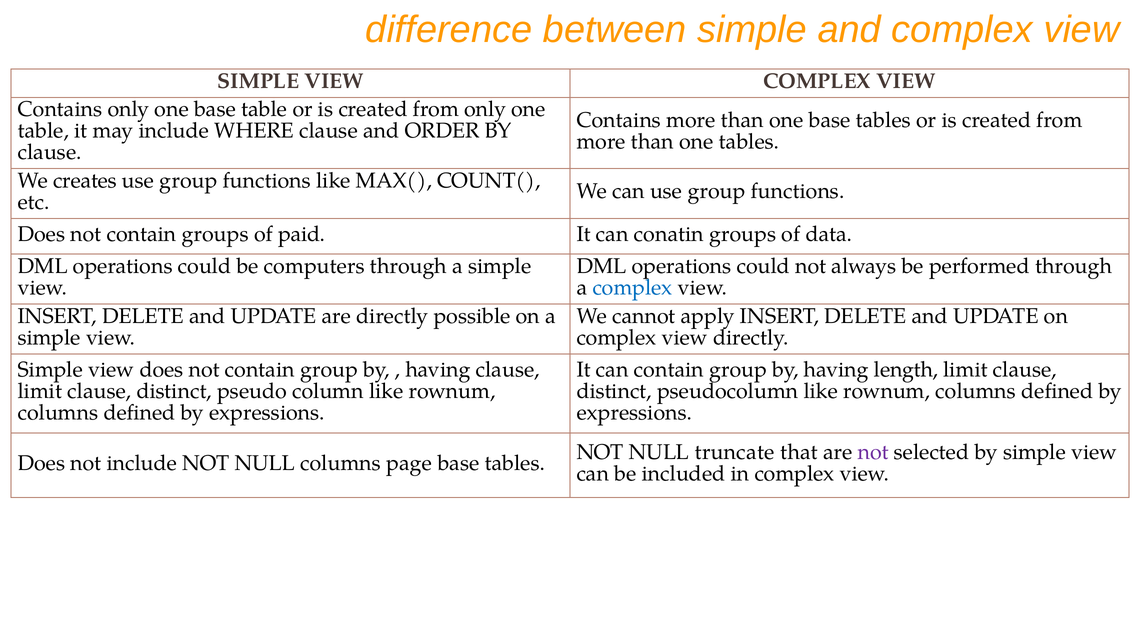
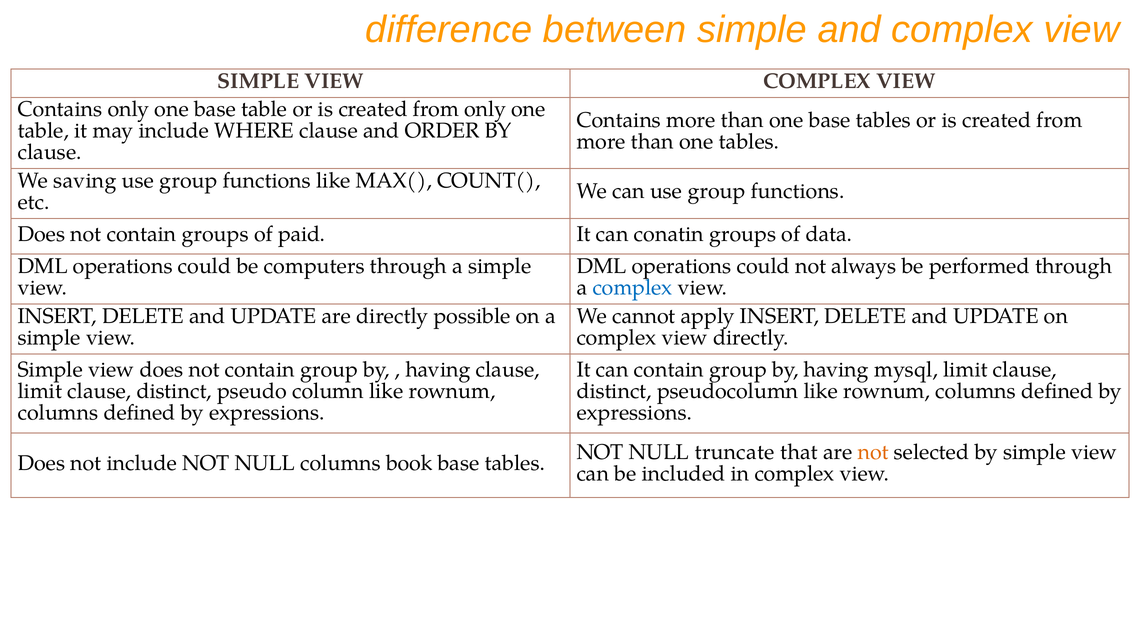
creates: creates -> saving
length: length -> mysql
not at (873, 452) colour: purple -> orange
page: page -> book
